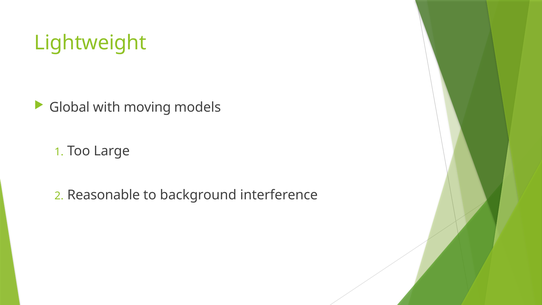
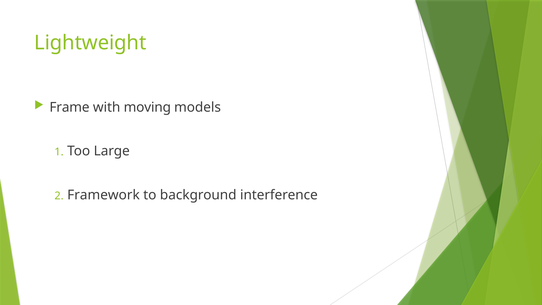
Global: Global -> Frame
Reasonable: Reasonable -> Framework
